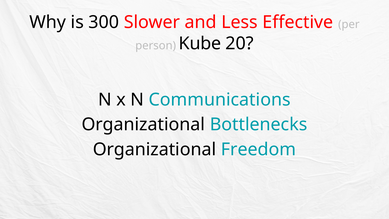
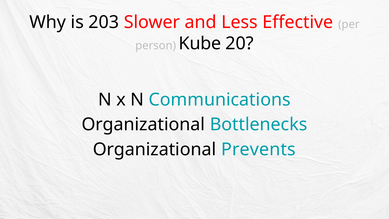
300: 300 -> 203
Freedom: Freedom -> Prevents
